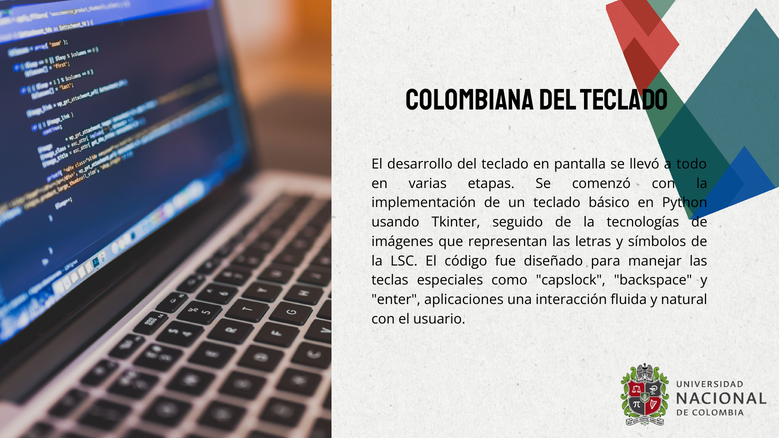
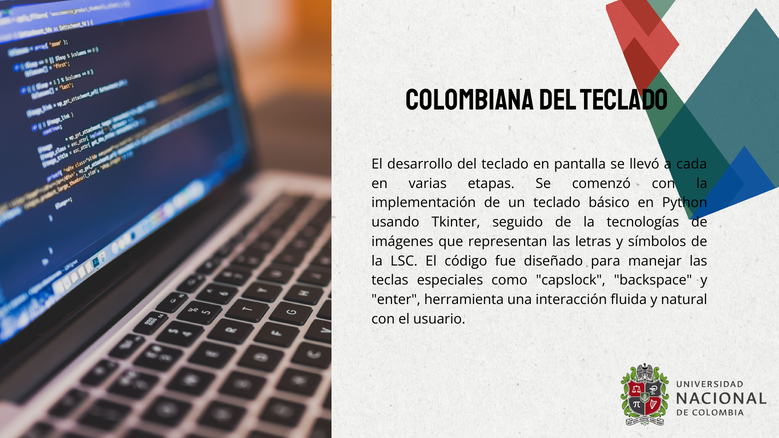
todo: todo -> cada
aplicaciones: aplicaciones -> herramienta
